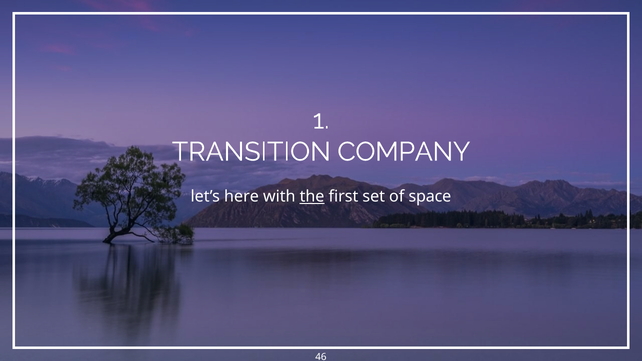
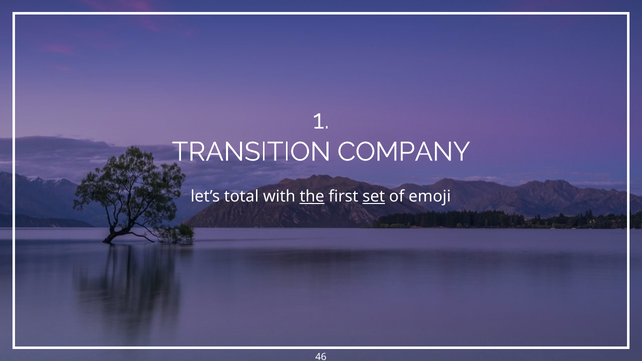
here: here -> total
set underline: none -> present
space: space -> emoji
